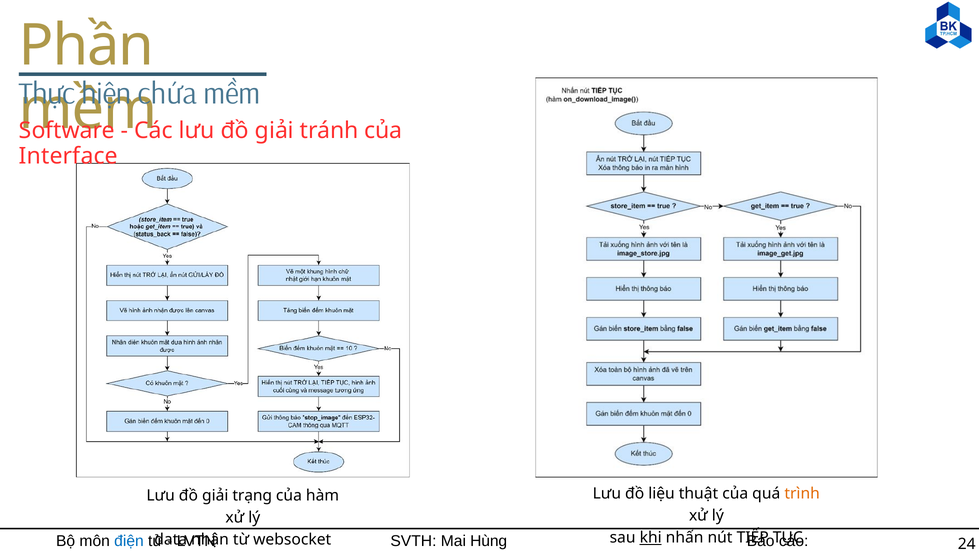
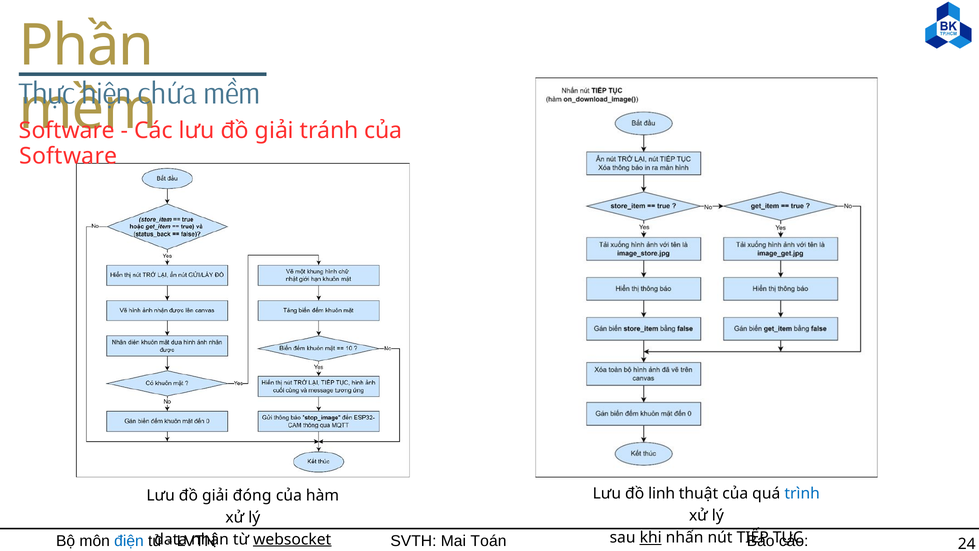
Interface at (68, 156): Interface -> Software
liệu: liệu -> linh
trình colour: orange -> blue
trạng: trạng -> đóng
Mai Hùng: Hùng -> Toán
websocket underline: none -> present
